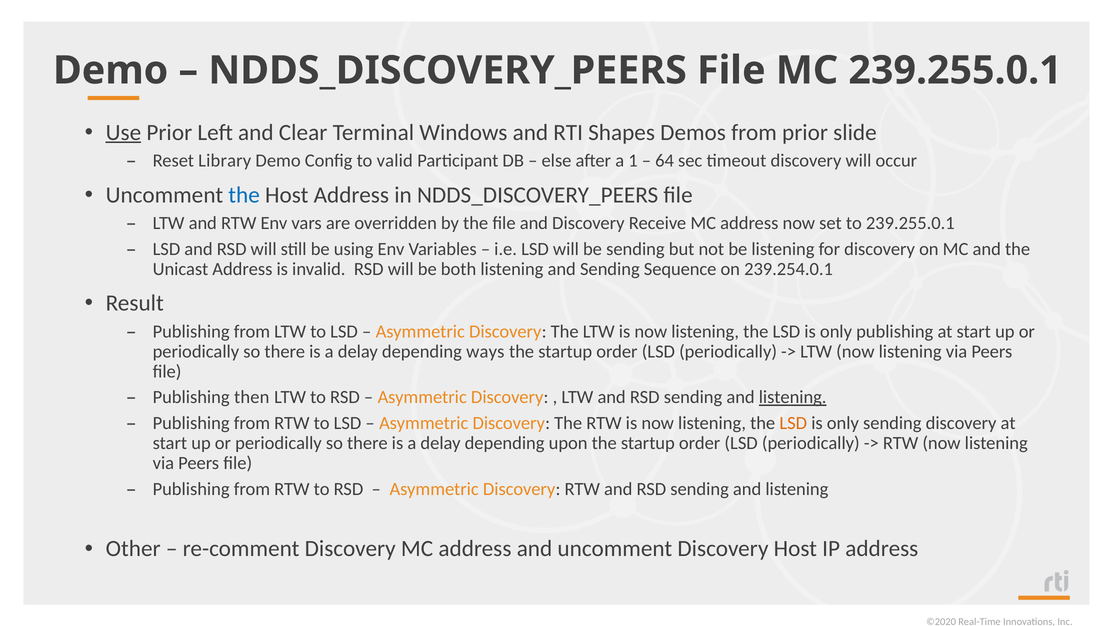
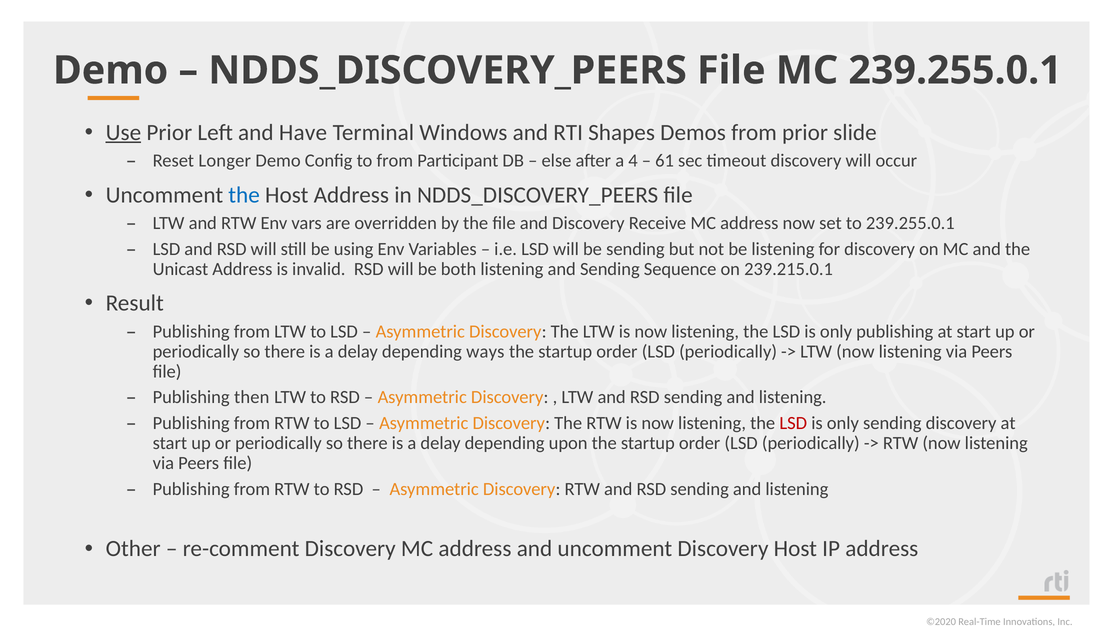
Clear: Clear -> Have
Library: Library -> Longer
to valid: valid -> from
1: 1 -> 4
64: 64 -> 61
239.254.0.1: 239.254.0.1 -> 239.215.0.1
listening at (793, 397) underline: present -> none
LSD at (793, 423) colour: orange -> red
